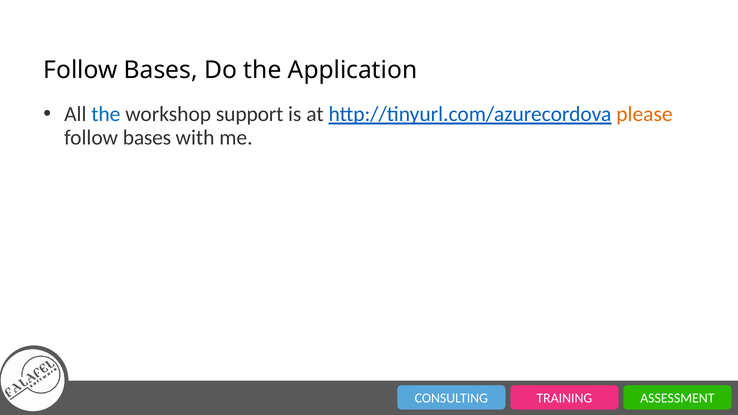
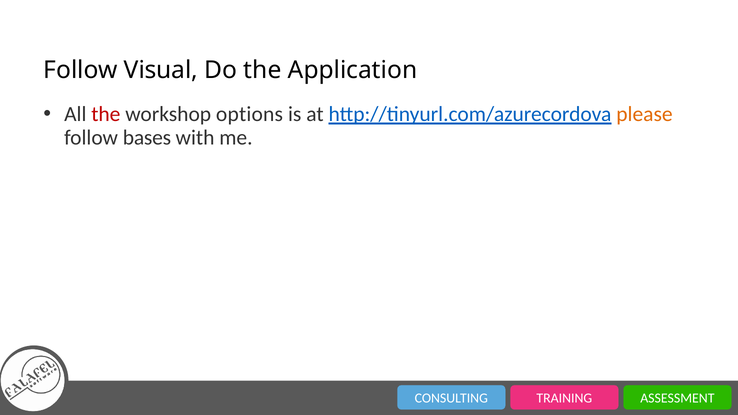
Bases at (161, 70): Bases -> Visual
the at (106, 114) colour: blue -> red
support: support -> options
